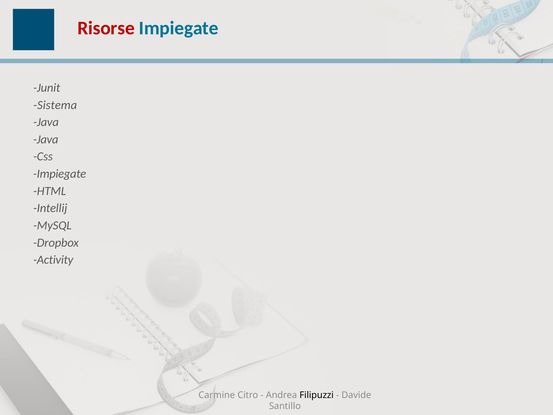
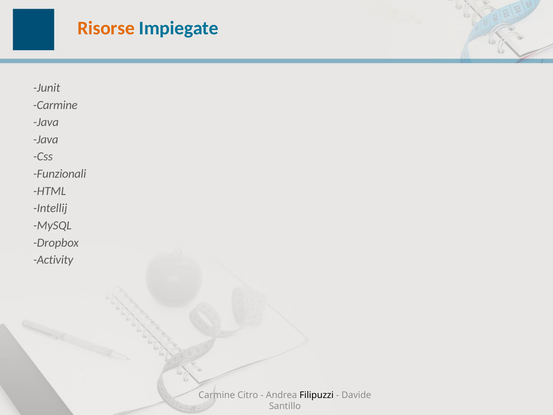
Risorse colour: red -> orange
Sistema at (55, 105): Sistema -> Carmine
Impiegate at (60, 174): Impiegate -> Funzionali
